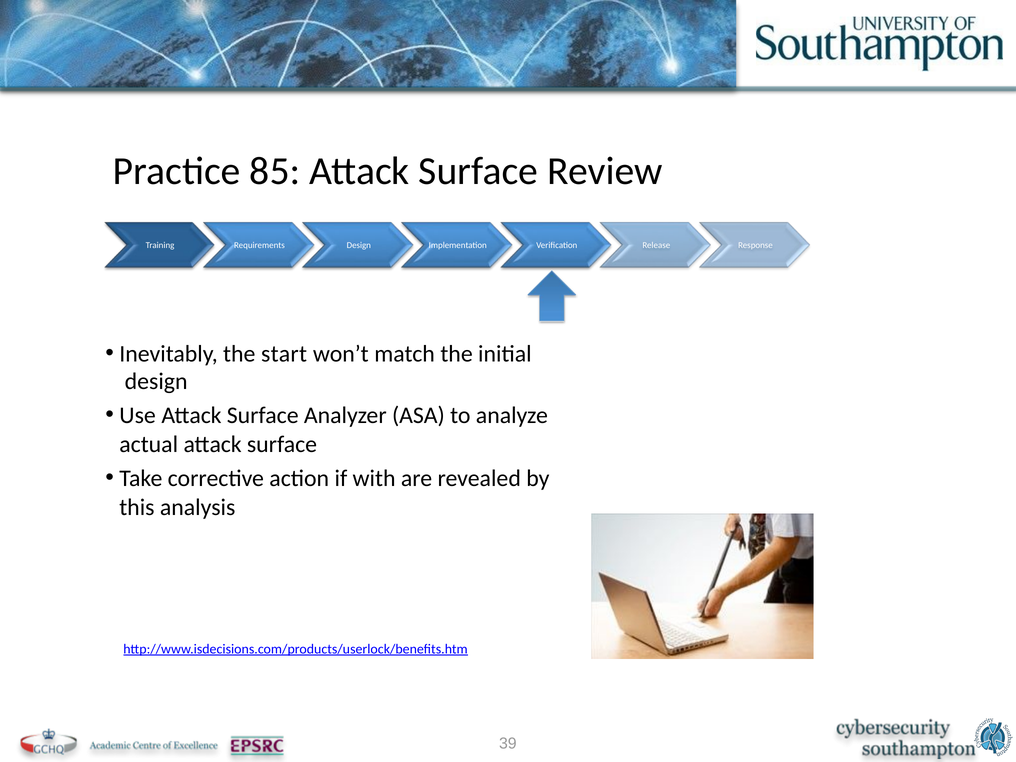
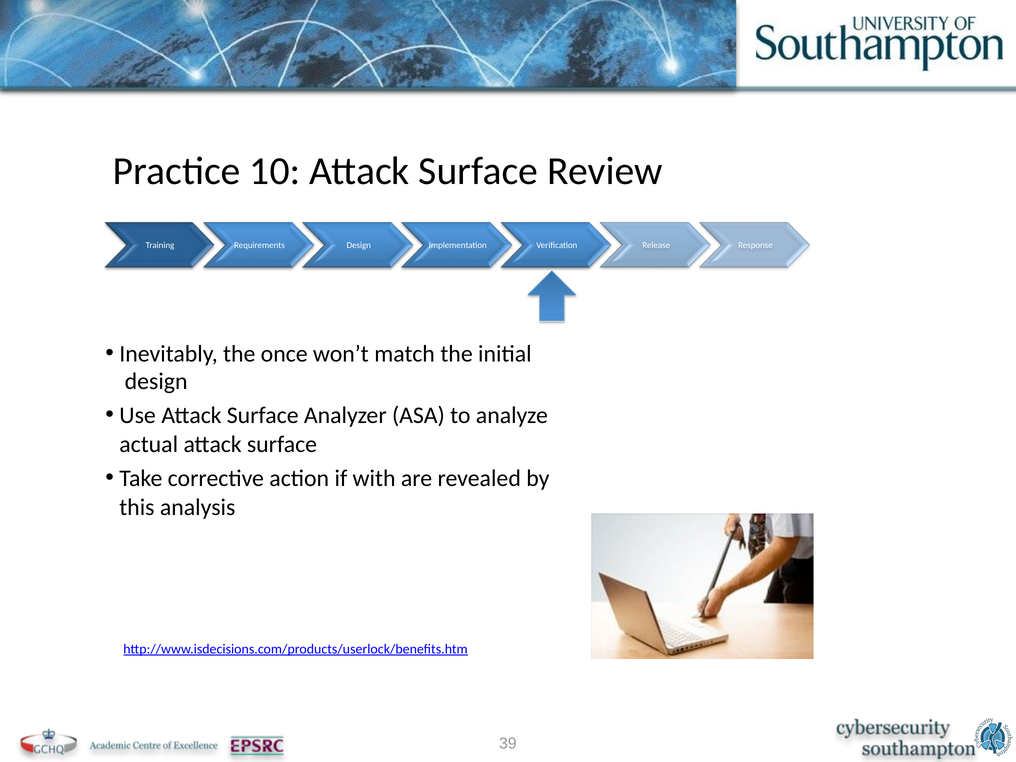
85: 85 -> 10
start: start -> once
